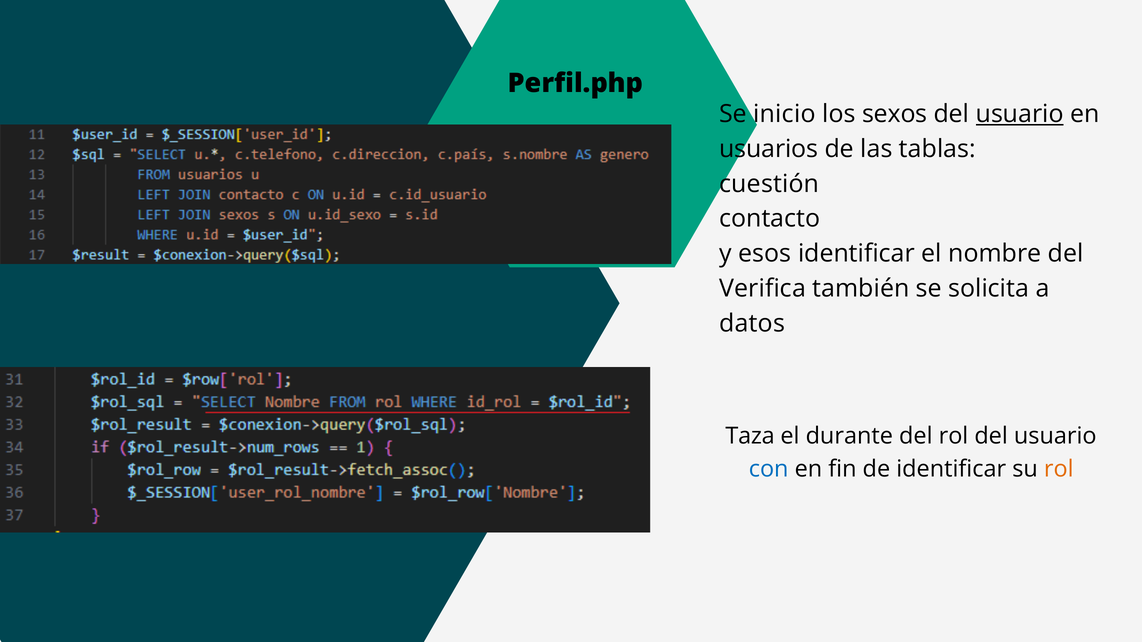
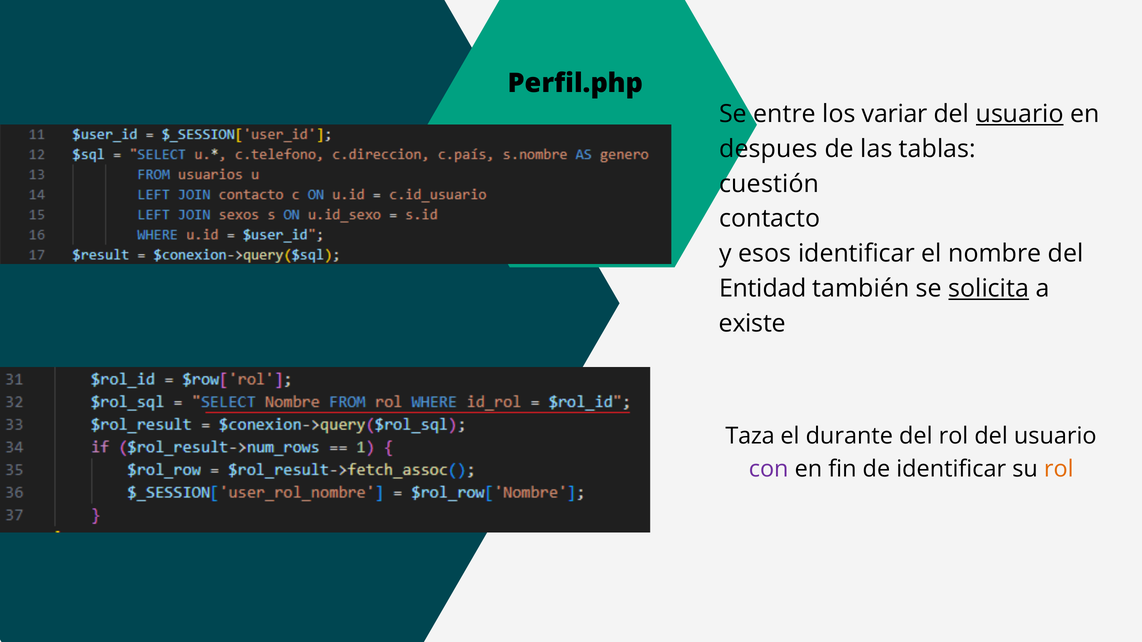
inicio: inicio -> entre
sexos: sexos -> variar
usuarios: usuarios -> despues
Verifica: Verifica -> Entidad
solicita underline: none -> present
datos: datos -> existe
con colour: blue -> purple
